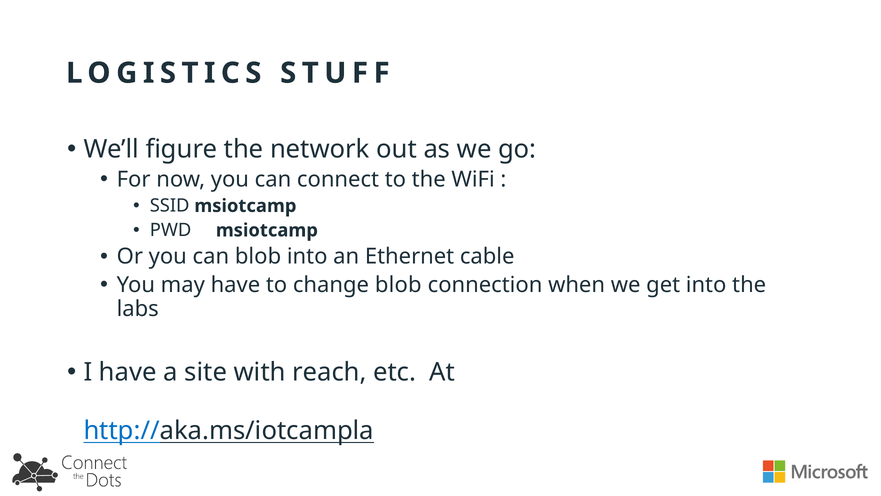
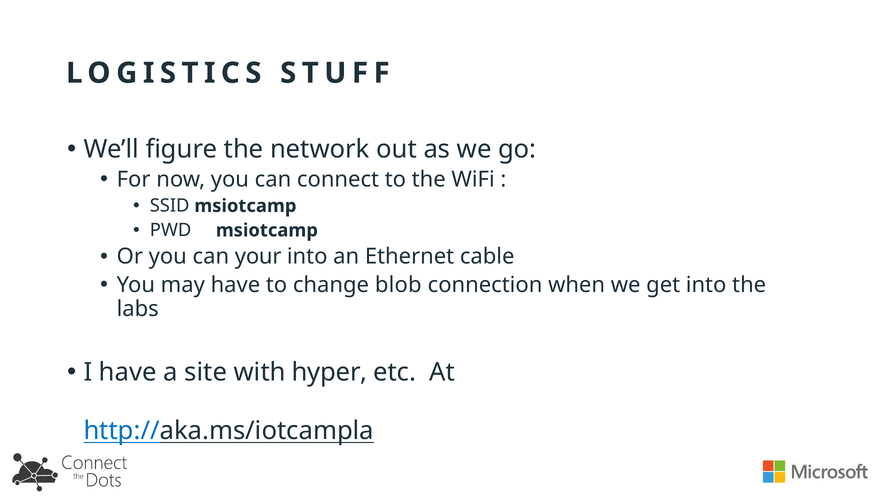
can blob: blob -> your
reach: reach -> hyper
